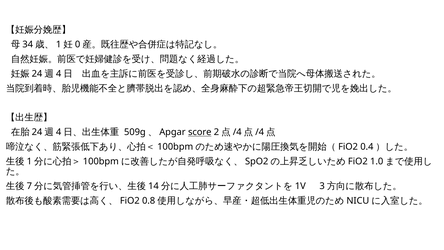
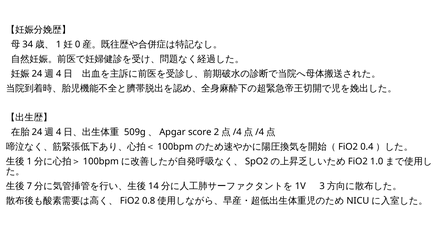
score underline: present -> none
